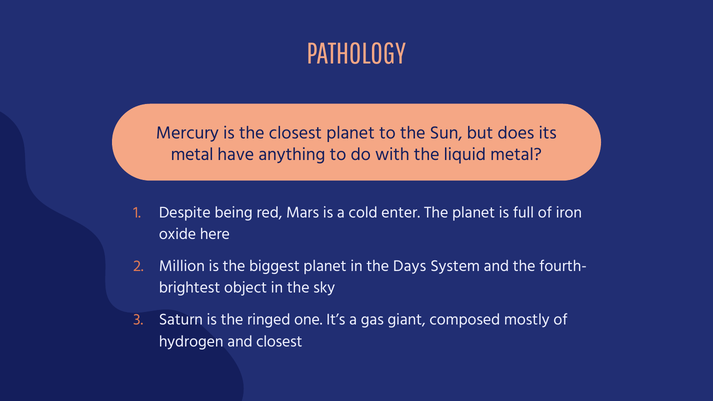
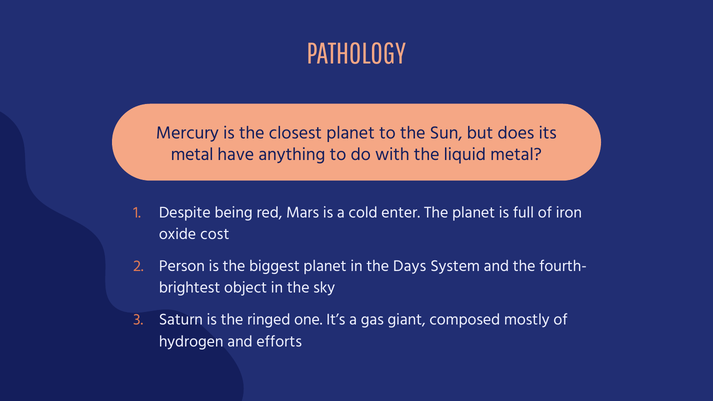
here: here -> cost
Million: Million -> Person
and closest: closest -> efforts
